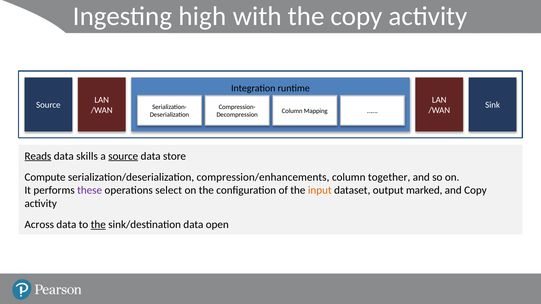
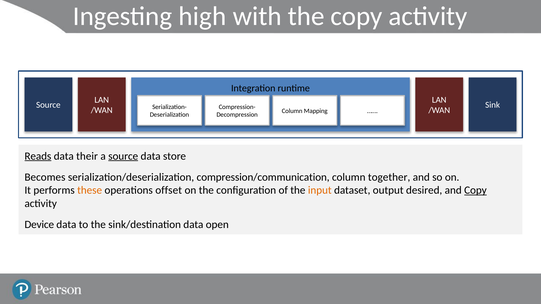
skills: skills -> their
Compute: Compute -> Becomes
compression/enhancements: compression/enhancements -> compression/communication
these colour: purple -> orange
select: select -> offset
marked: marked -> desired
Copy at (475, 191) underline: none -> present
Across: Across -> Device
the at (98, 225) underline: present -> none
